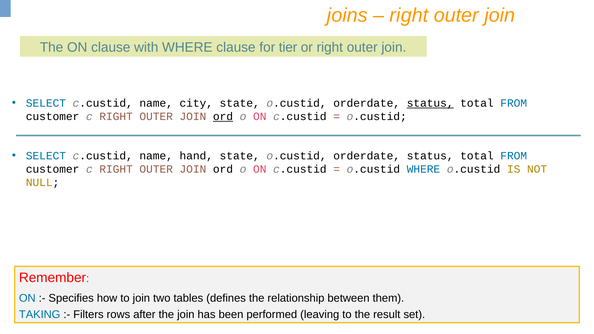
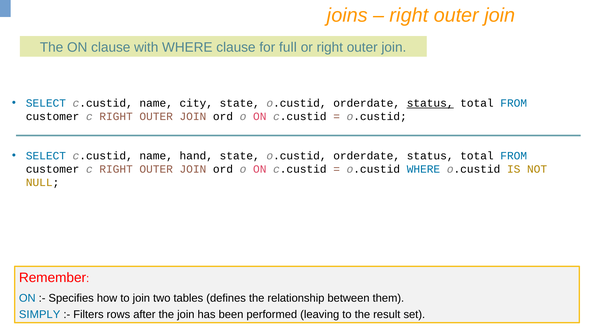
tier: tier -> full
ord at (223, 116) underline: present -> none
TAKING: TAKING -> SIMPLY
